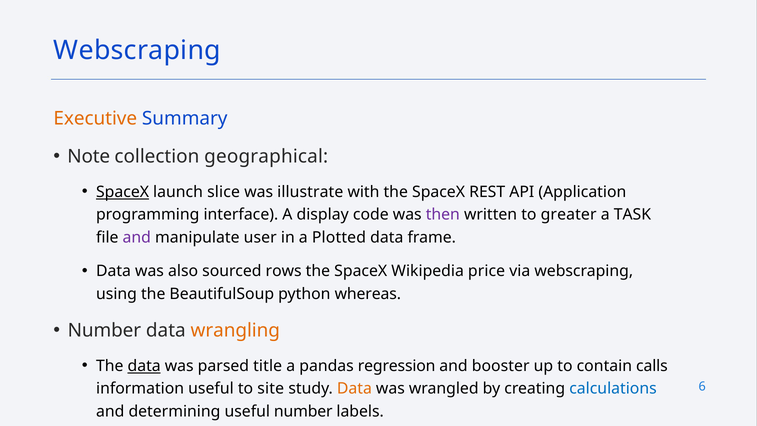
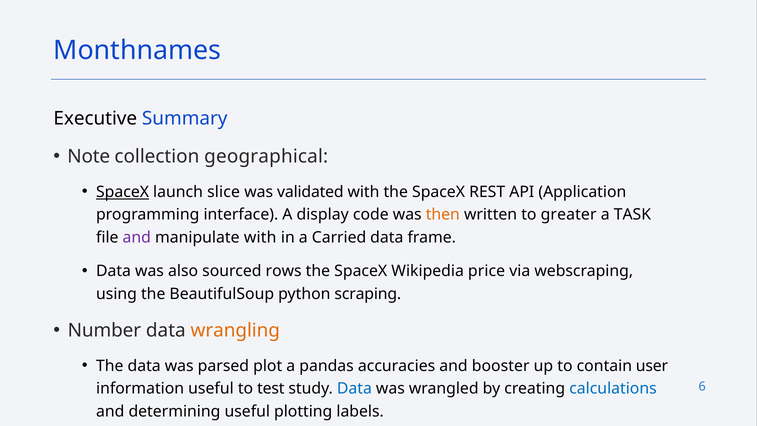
Webscraping at (137, 51): Webscraping -> Monthnames
Executive colour: orange -> black
illustrate: illustrate -> validated
then colour: purple -> orange
manipulate user: user -> with
Plotted: Plotted -> Carried
whereas: whereas -> scraping
data at (144, 366) underline: present -> none
title: title -> plot
regression: regression -> accuracies
calls: calls -> user
site: site -> test
Data at (354, 389) colour: orange -> blue
useful number: number -> plotting
